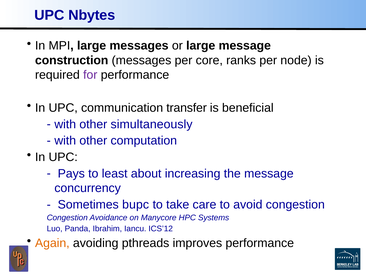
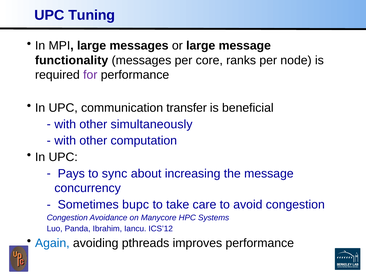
Nbytes: Nbytes -> Tuning
construction: construction -> functionality
least: least -> sync
Again colour: orange -> blue
